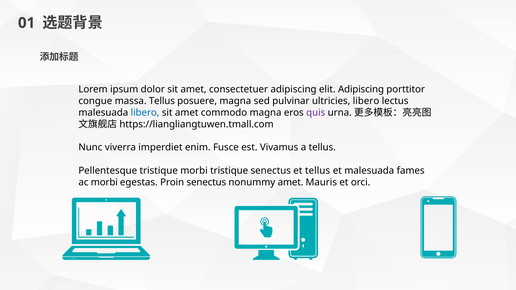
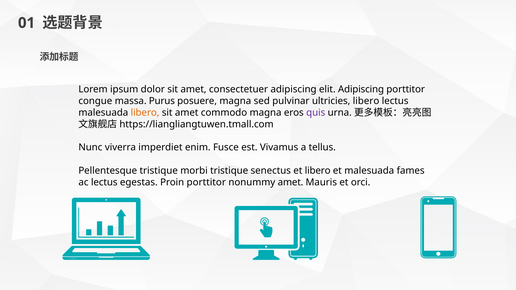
massa Tellus: Tellus -> Purus
libero at (145, 113) colour: blue -> orange
et tellus: tellus -> libero
ac morbi: morbi -> lectus
Proin senectus: senectus -> porttitor
